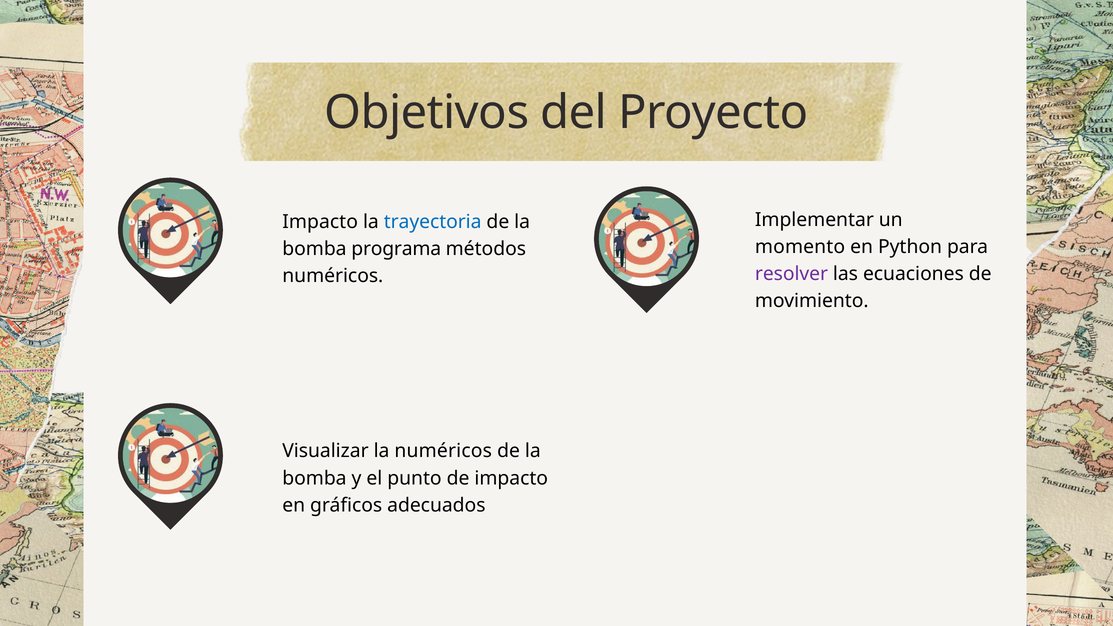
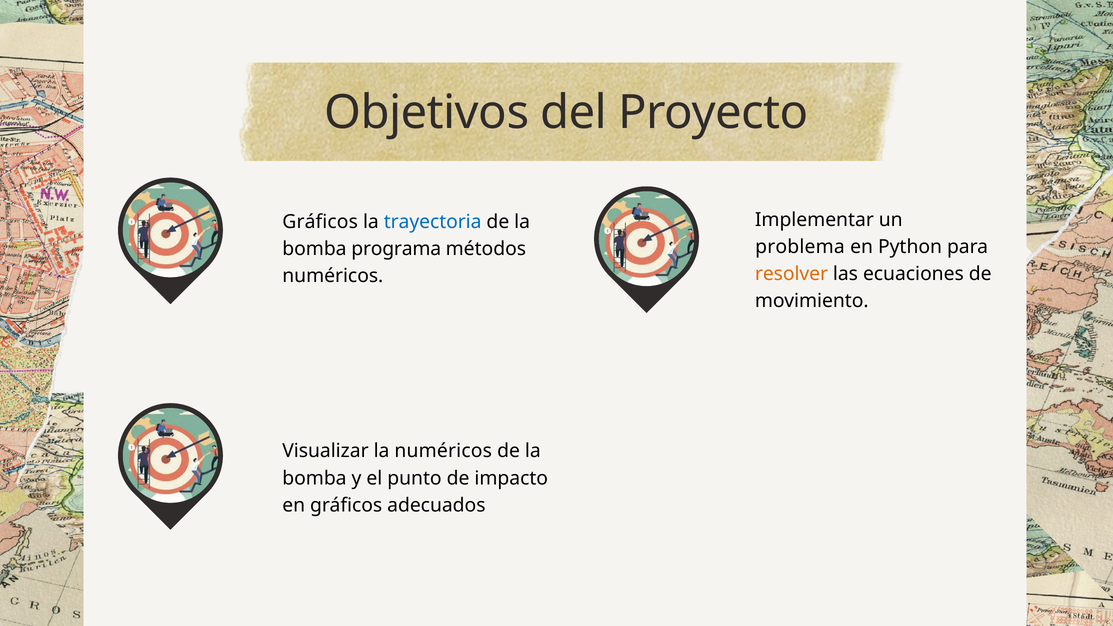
Impacto at (320, 222): Impacto -> Gráficos
momento: momento -> problema
resolver colour: purple -> orange
